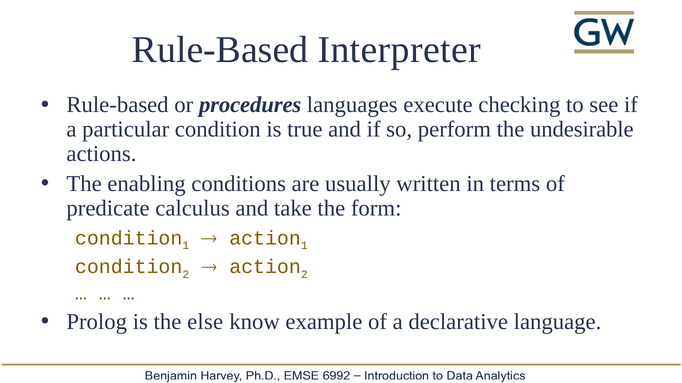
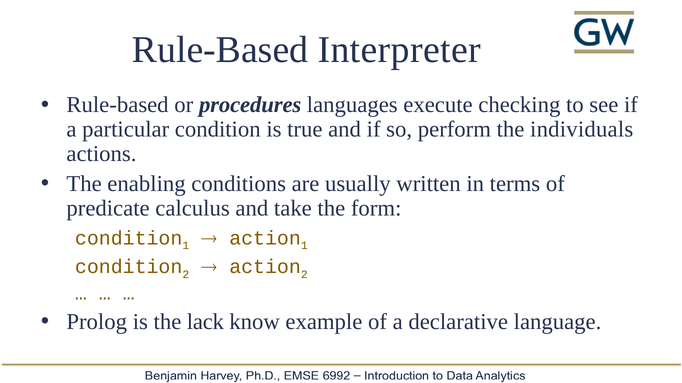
undesirable: undesirable -> individuals
else: else -> lack
